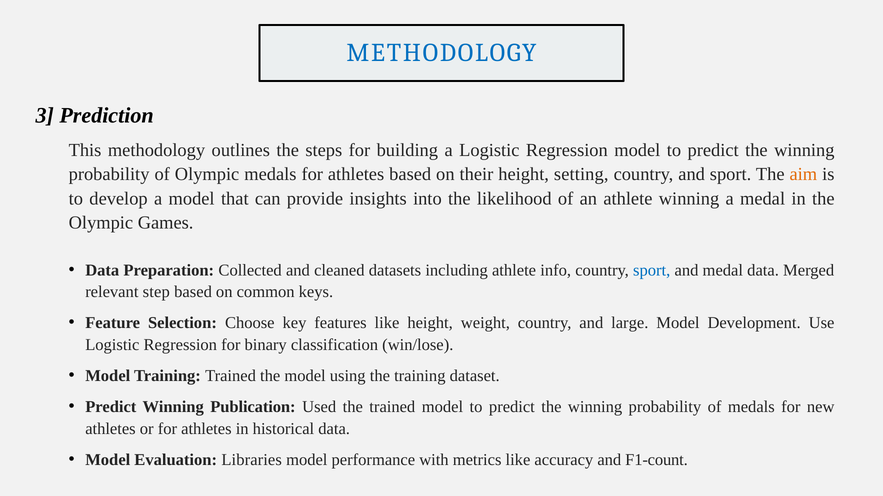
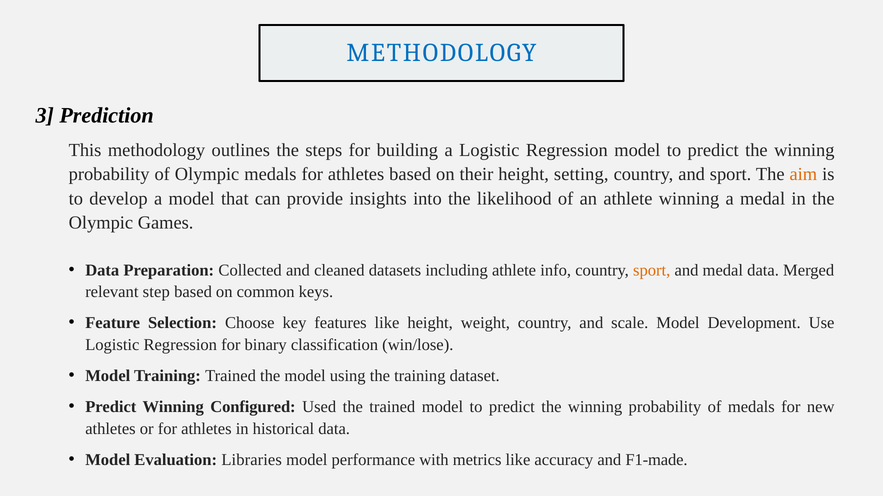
sport at (652, 270) colour: blue -> orange
large: large -> scale
Publication: Publication -> Configured
F1-count: F1-count -> F1-made
